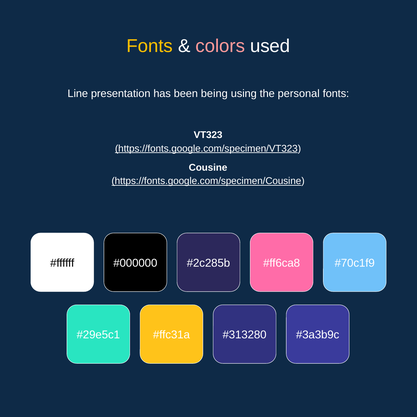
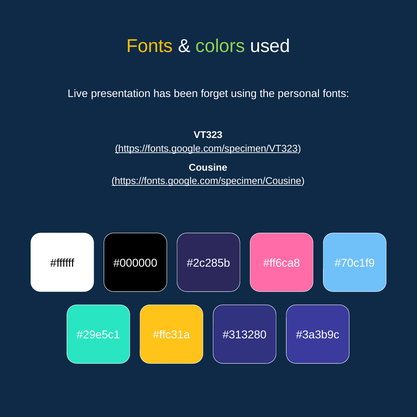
colors colour: pink -> light green
Line: Line -> Live
being: being -> forget
